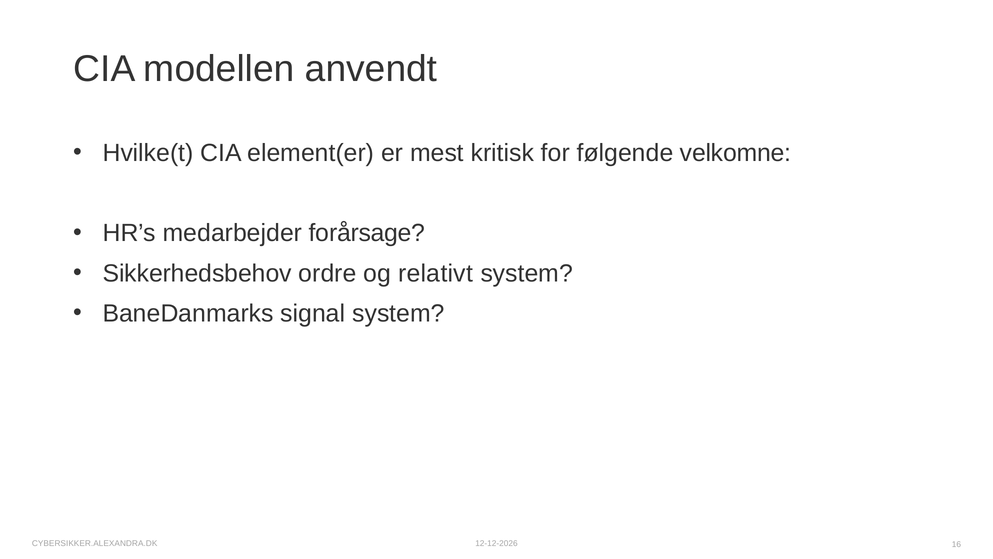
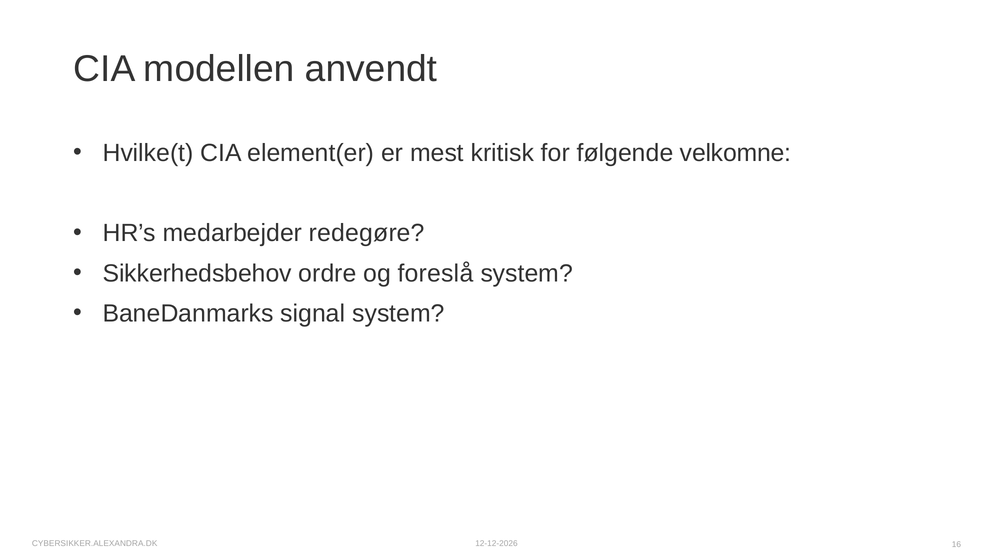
forårsage: forårsage -> redegøre
relativt: relativt -> foreslå
